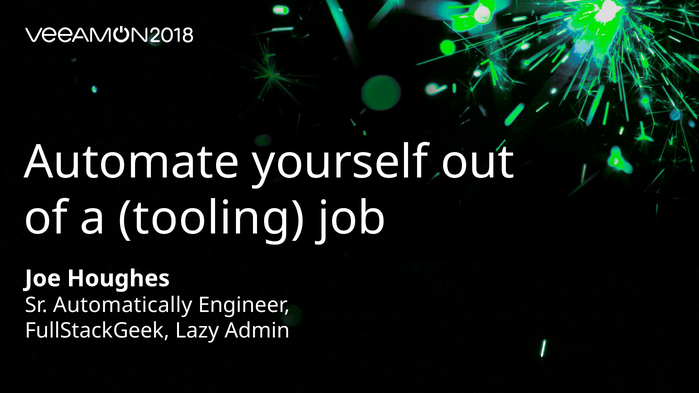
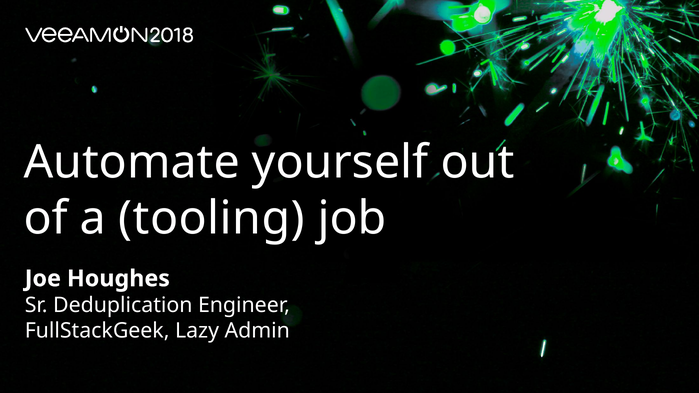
Automatically: Automatically -> Deduplication
